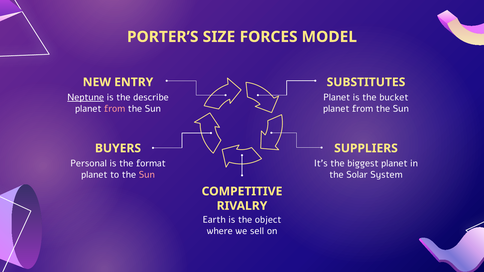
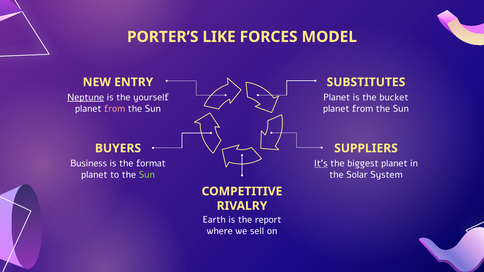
SIZE: SIZE -> LIKE
describe: describe -> yourself
Personal: Personal -> Business
It’s underline: none -> present
Sun at (147, 175) colour: pink -> light green
object: object -> report
